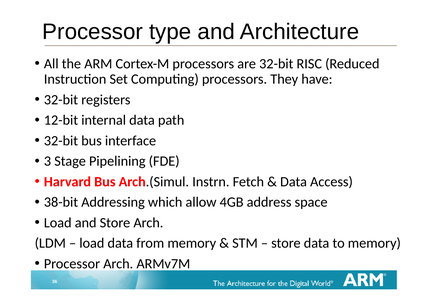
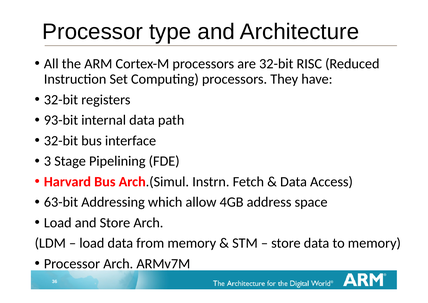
12-bit: 12-bit -> 93-bit
38-bit: 38-bit -> 63-bit
